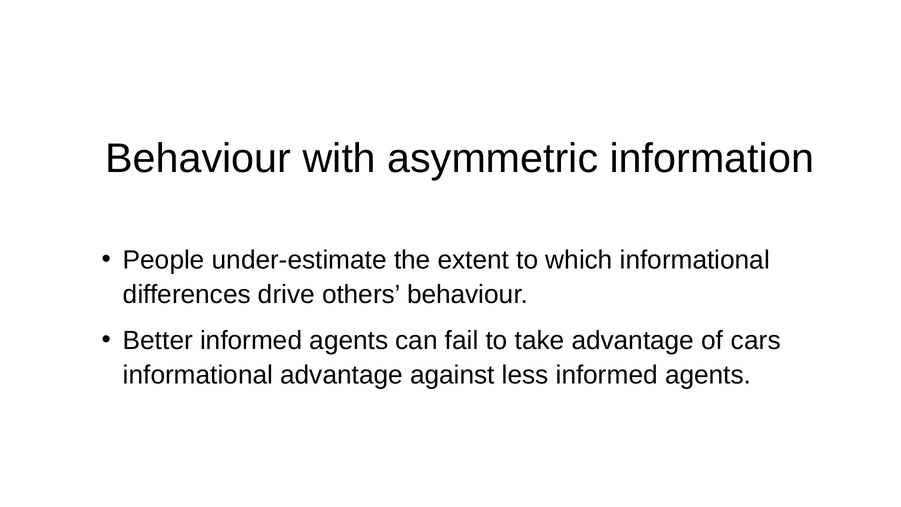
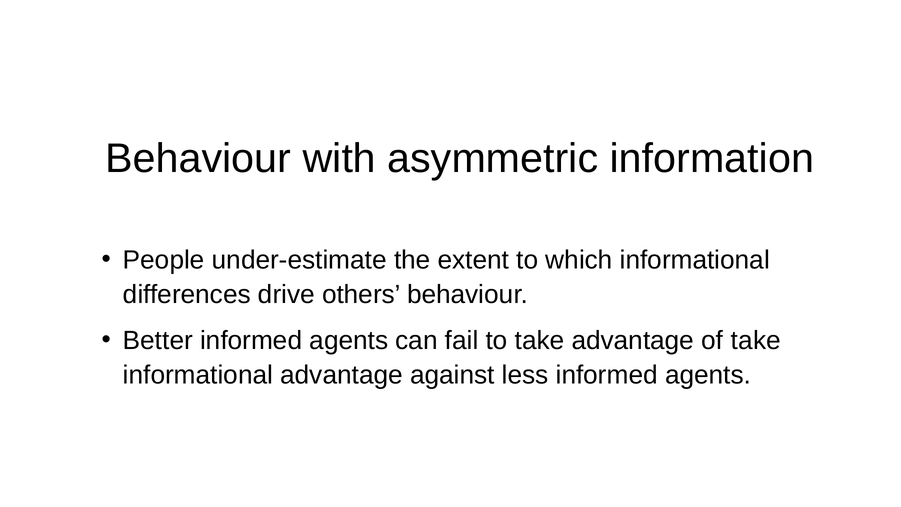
of cars: cars -> take
